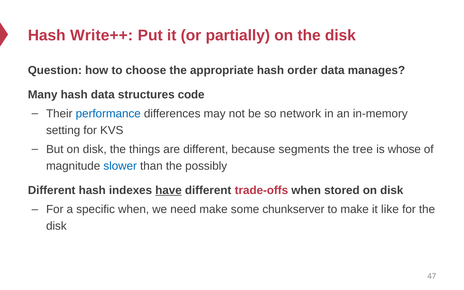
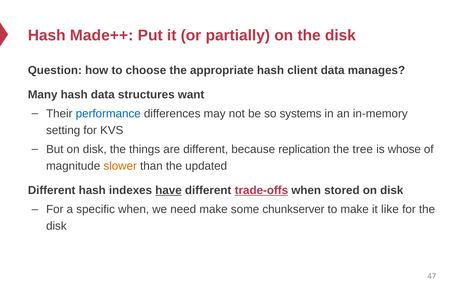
Write++: Write++ -> Made++
order: order -> client
code: code -> want
network: network -> systems
segments: segments -> replication
slower colour: blue -> orange
possibly: possibly -> updated
trade-offs underline: none -> present
